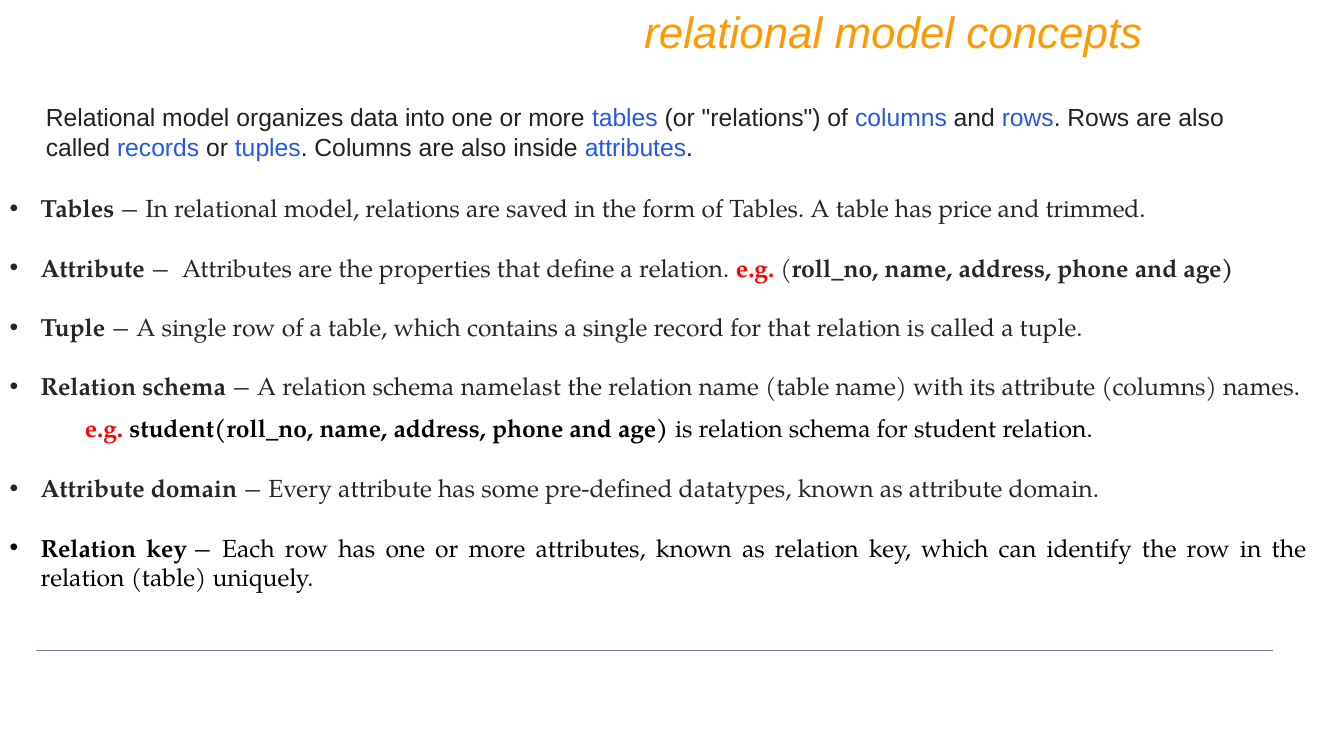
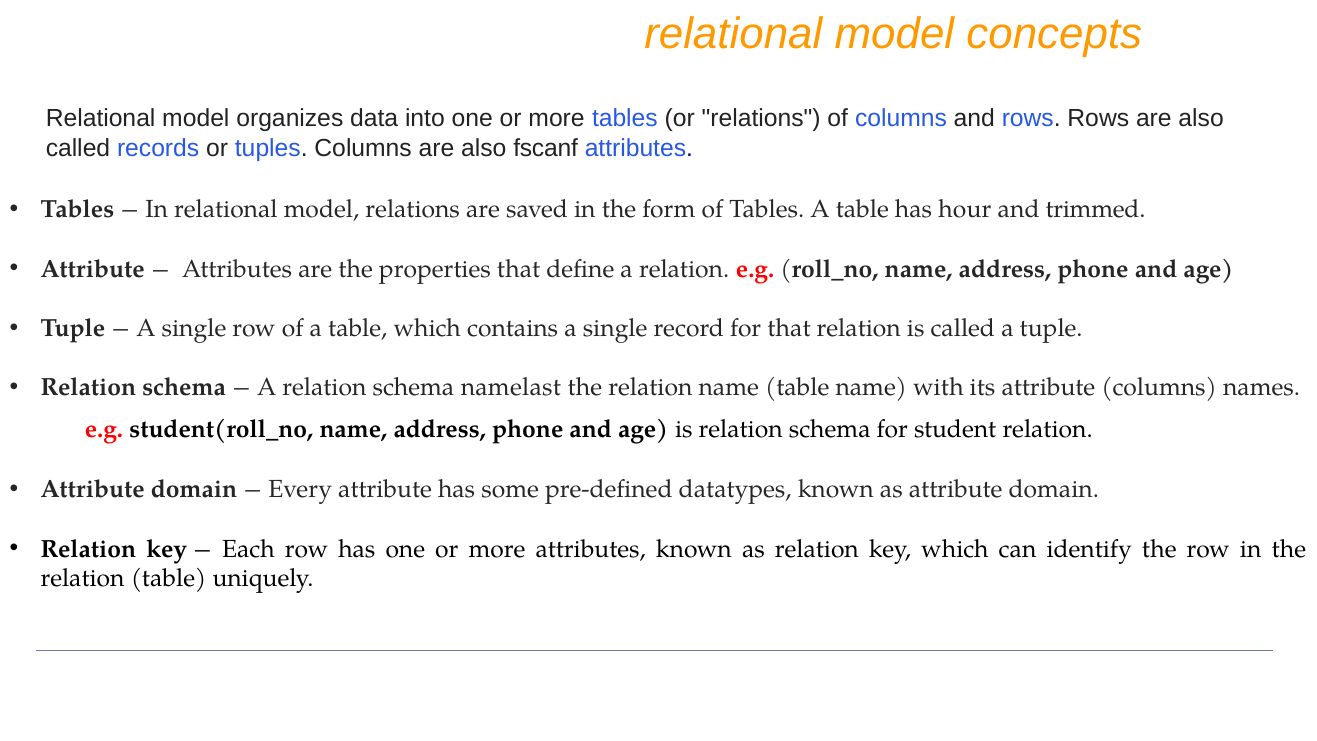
inside: inside -> fscanf
price: price -> hour
